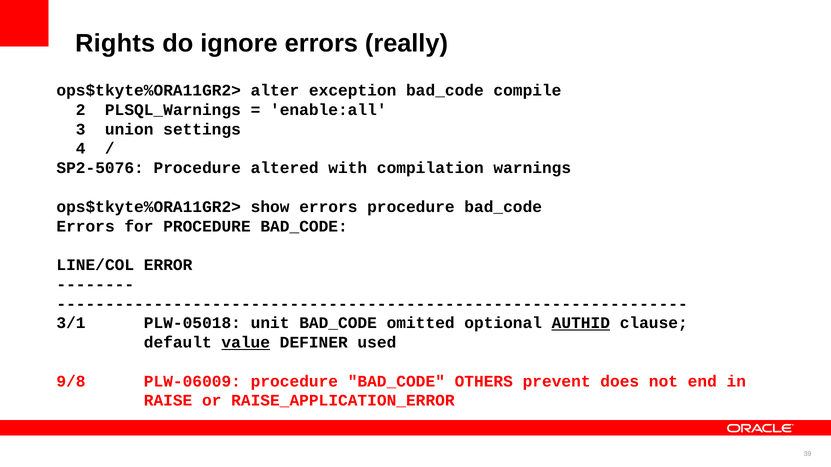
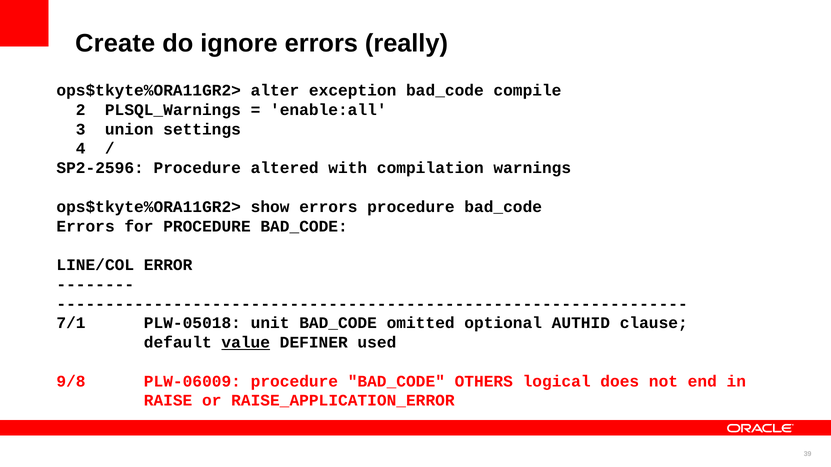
Rights: Rights -> Create
SP2-5076: SP2-5076 -> SP2-2596
3/1: 3/1 -> 7/1
AUTHID underline: present -> none
prevent: prevent -> logical
